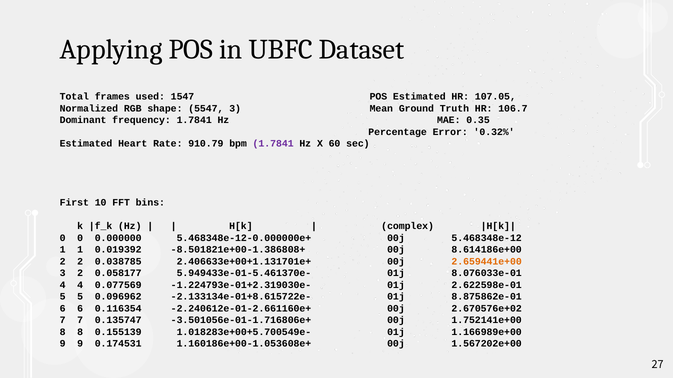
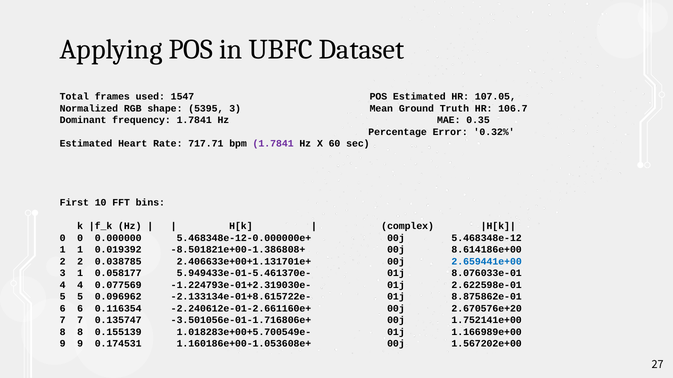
5547: 5547 -> 5395
910.79: 910.79 -> 717.71
2.659441e+00 colour: orange -> blue
3 2: 2 -> 1
2.670576e+02: 2.670576e+02 -> 2.670576e+20
